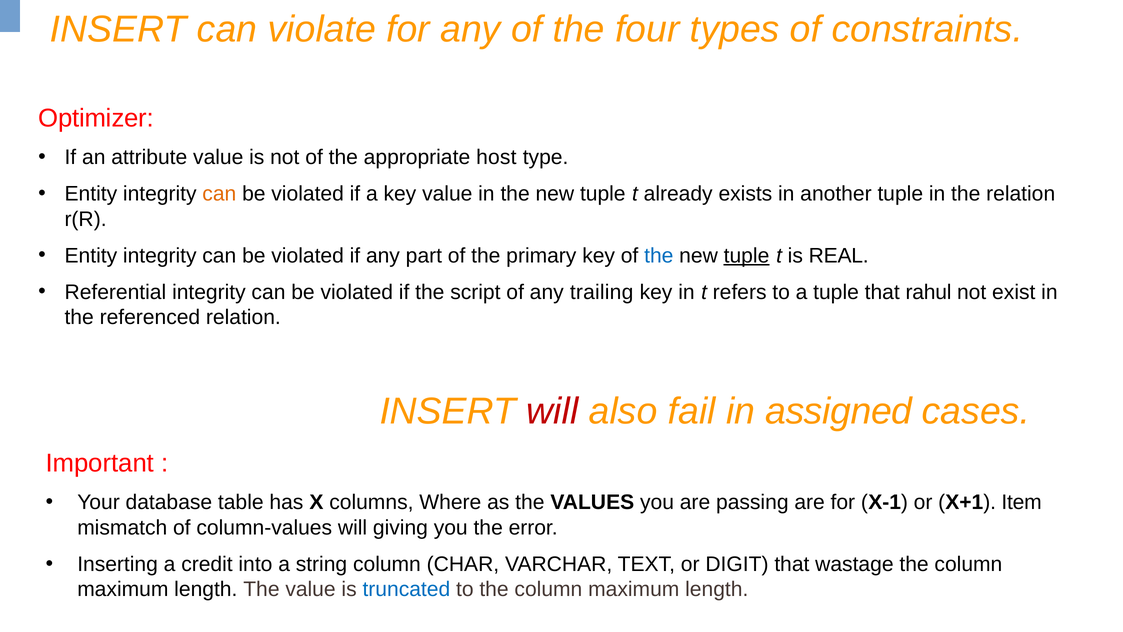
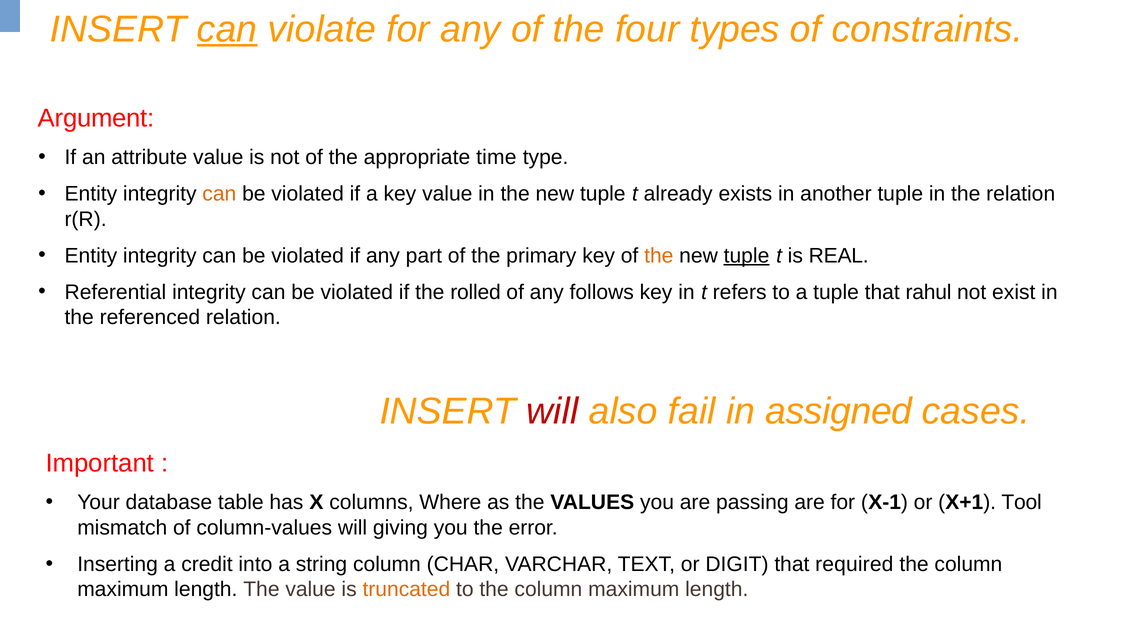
can at (227, 29) underline: none -> present
Optimizer: Optimizer -> Argument
host: host -> time
the at (659, 256) colour: blue -> orange
script: script -> rolled
trailing: trailing -> follows
Item: Item -> Tool
wastage: wastage -> required
truncated colour: blue -> orange
